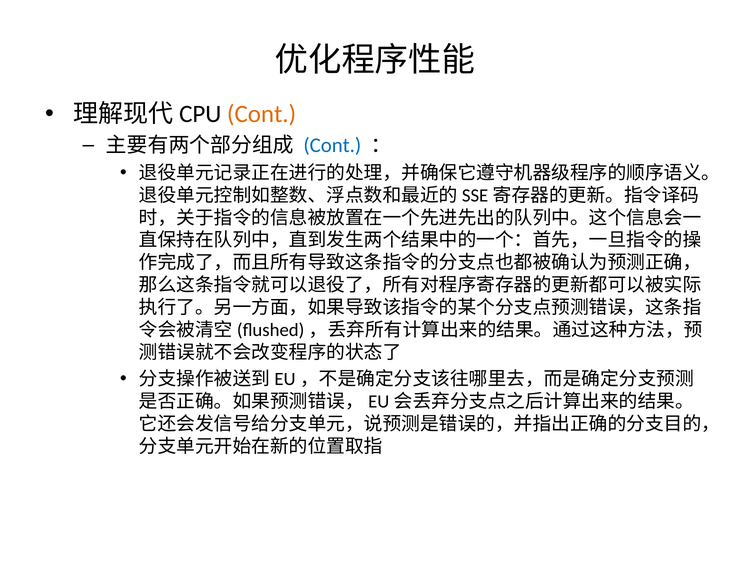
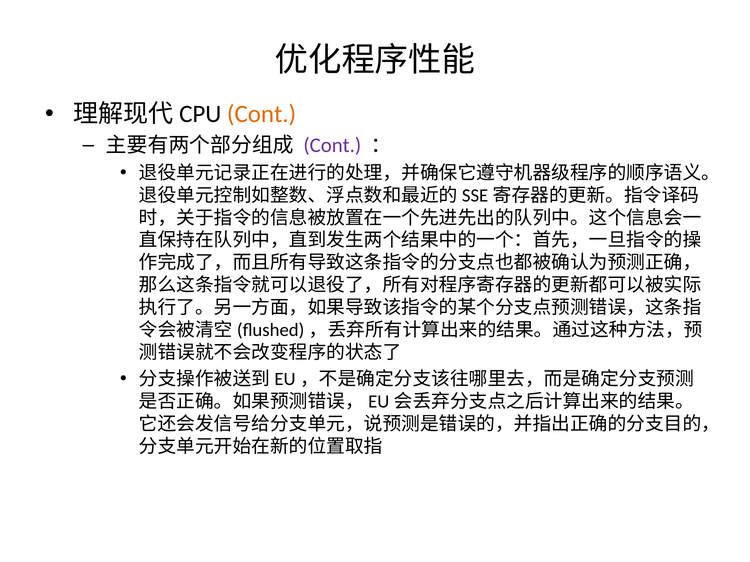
Cont at (332, 146) colour: blue -> purple
